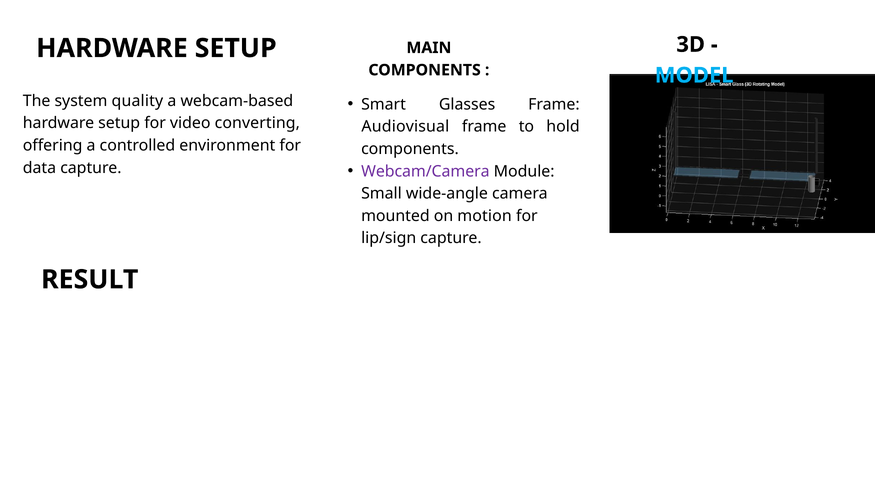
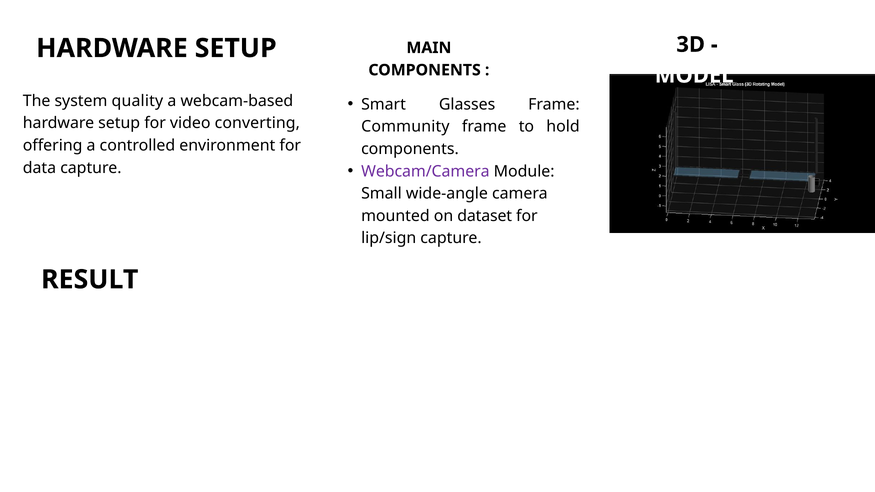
MODEL colour: light blue -> white
Audiovisual: Audiovisual -> Community
motion: motion -> dataset
